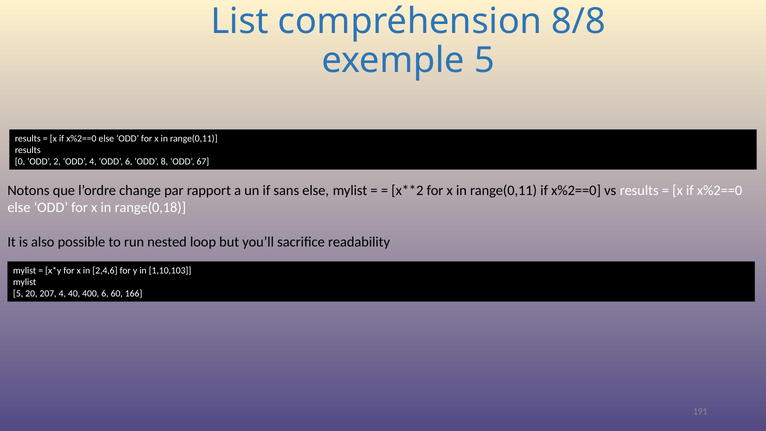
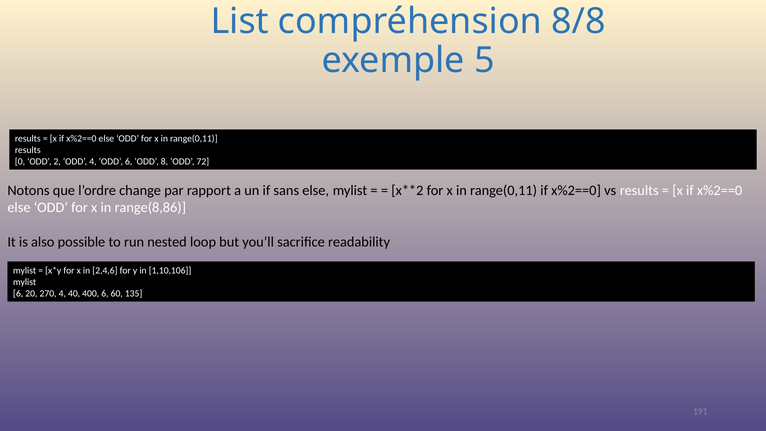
67: 67 -> 72
range(0,18: range(0,18 -> range(8,86
1,10,103: 1,10,103 -> 1,10,106
5 at (18, 294): 5 -> 6
207: 207 -> 270
166: 166 -> 135
